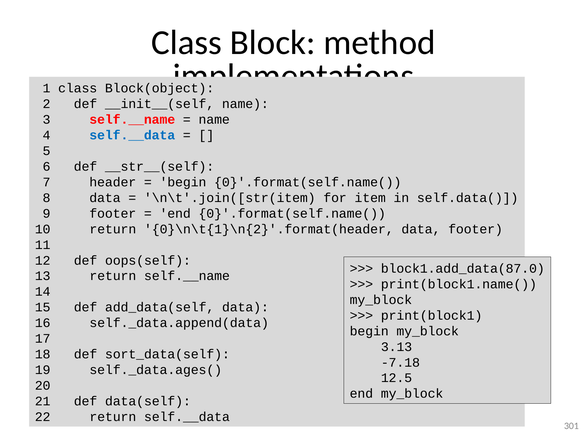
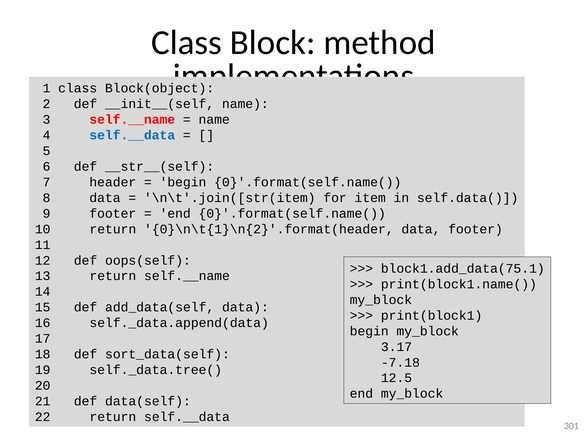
block1.add_data(87.0: block1.add_data(87.0 -> block1.add_data(75.1
3.13: 3.13 -> 3.17
self._data.ages(: self._data.ages( -> self._data.tree(
